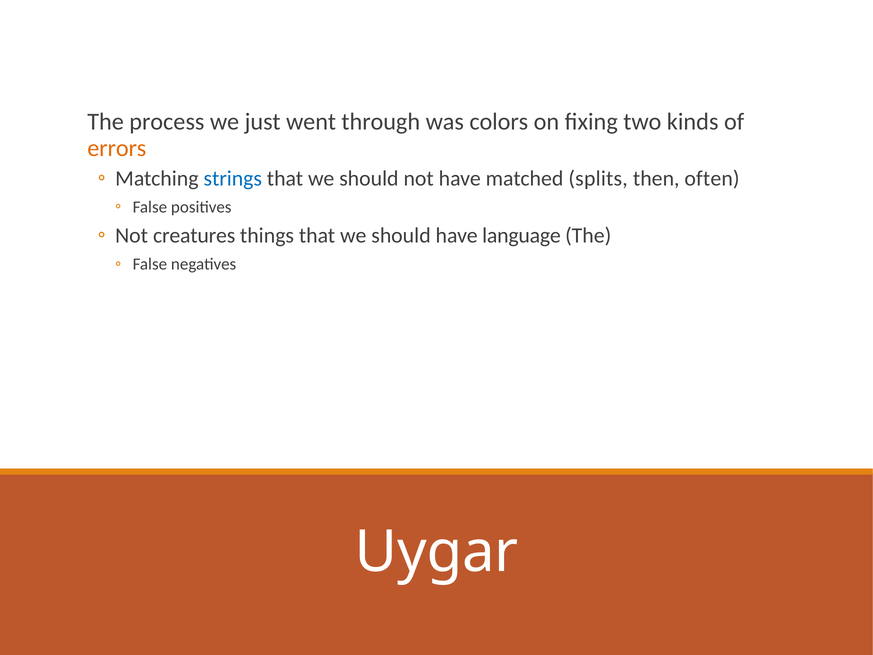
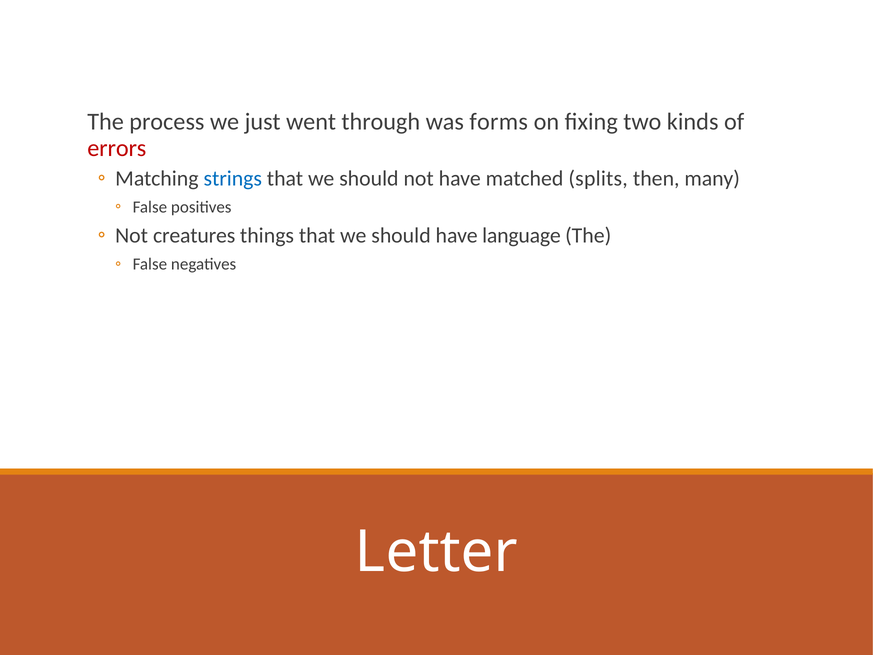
colors: colors -> forms
errors colour: orange -> red
often: often -> many
Uygar: Uygar -> Letter
